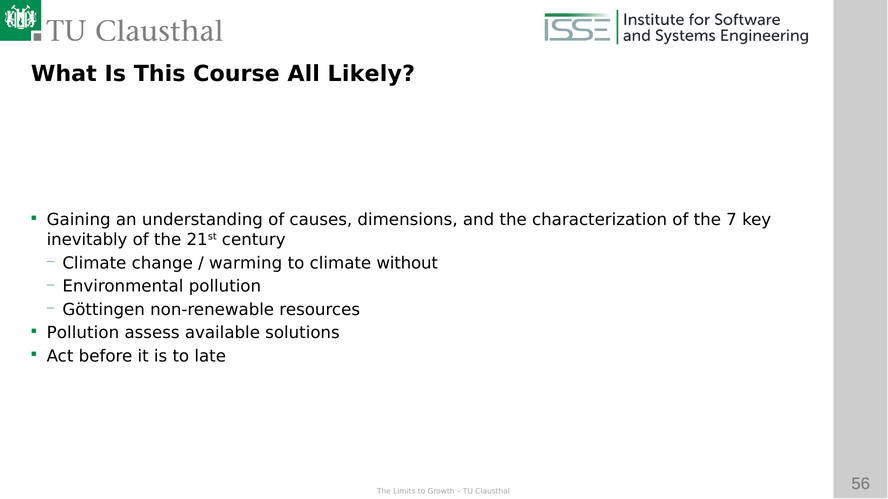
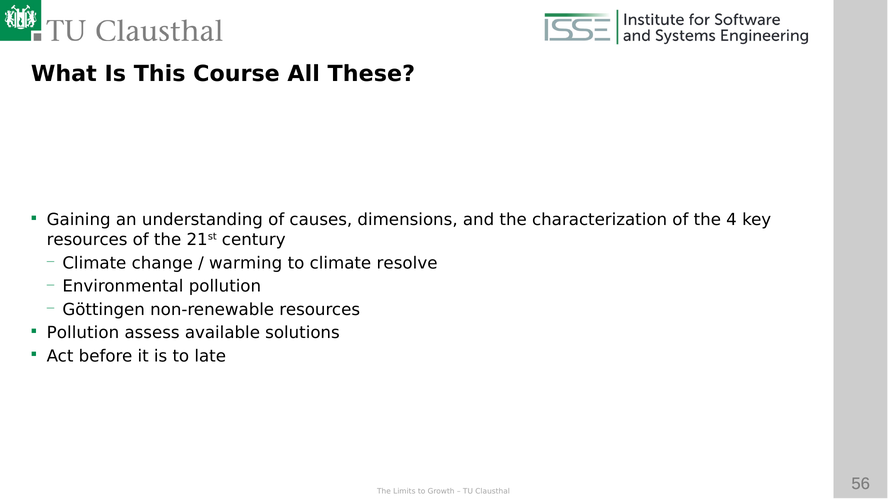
Likely: Likely -> These
7: 7 -> 4
inevitably at (87, 240): inevitably -> resources
without: without -> resolve
